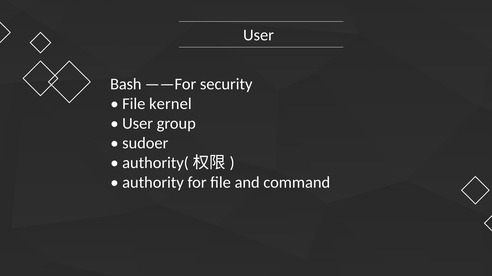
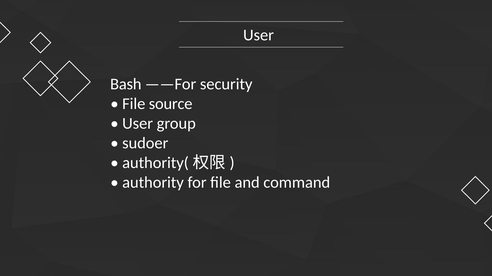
kernel: kernel -> source
